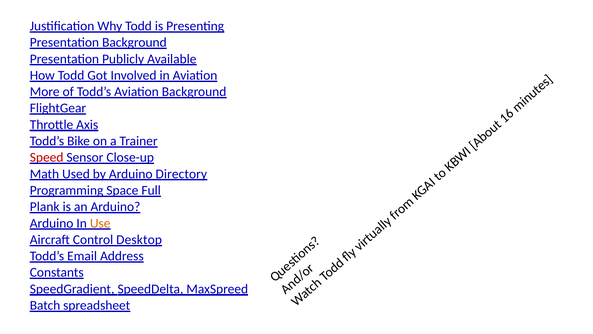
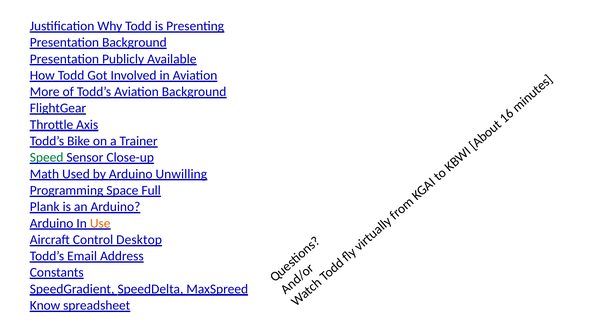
Speed colour: red -> green
Directory: Directory -> Unwilling
Batch: Batch -> Know
